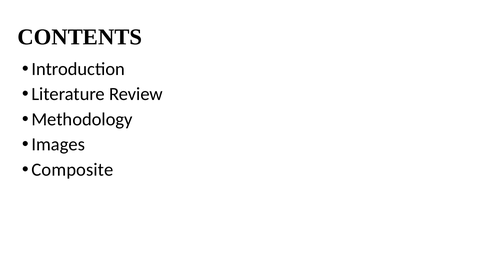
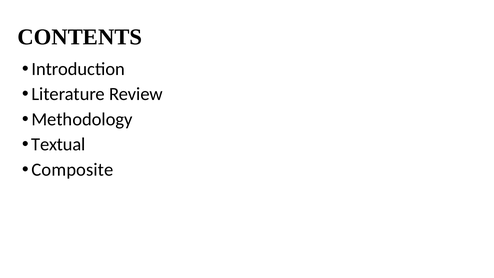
Images: Images -> Textual
